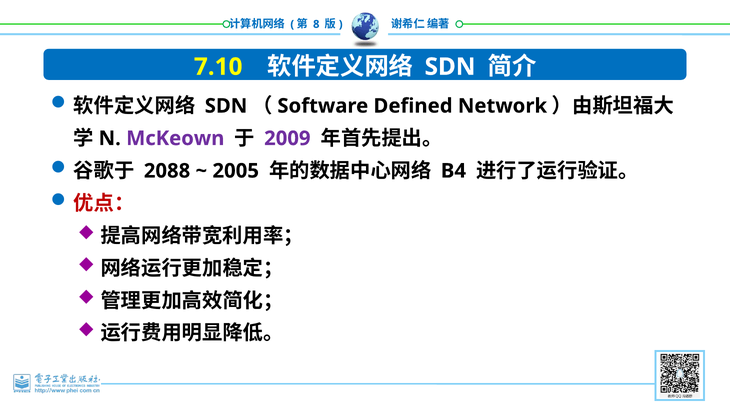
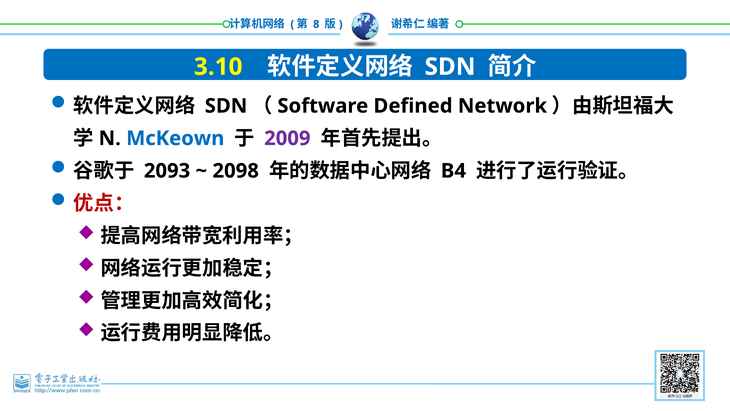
7.10: 7.10 -> 3.10
McKeown colour: purple -> blue
2088: 2088 -> 2093
2005: 2005 -> 2098
